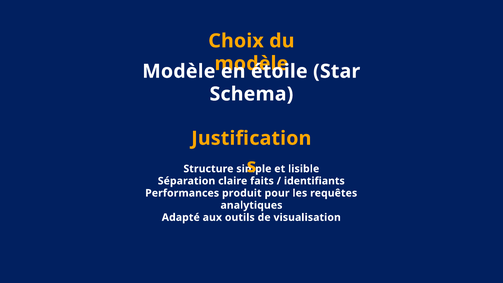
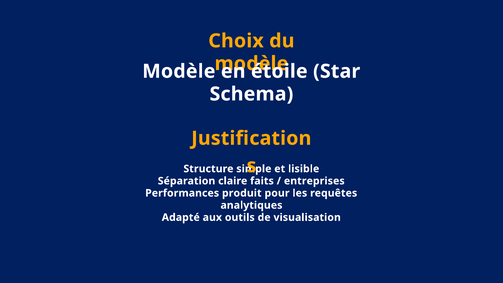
identifiants: identifiants -> entreprises
